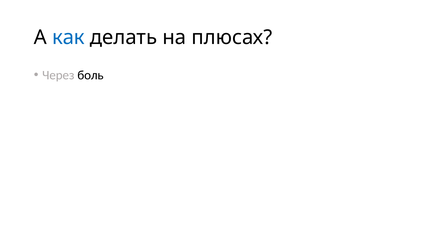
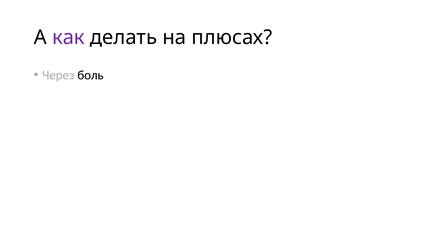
как colour: blue -> purple
